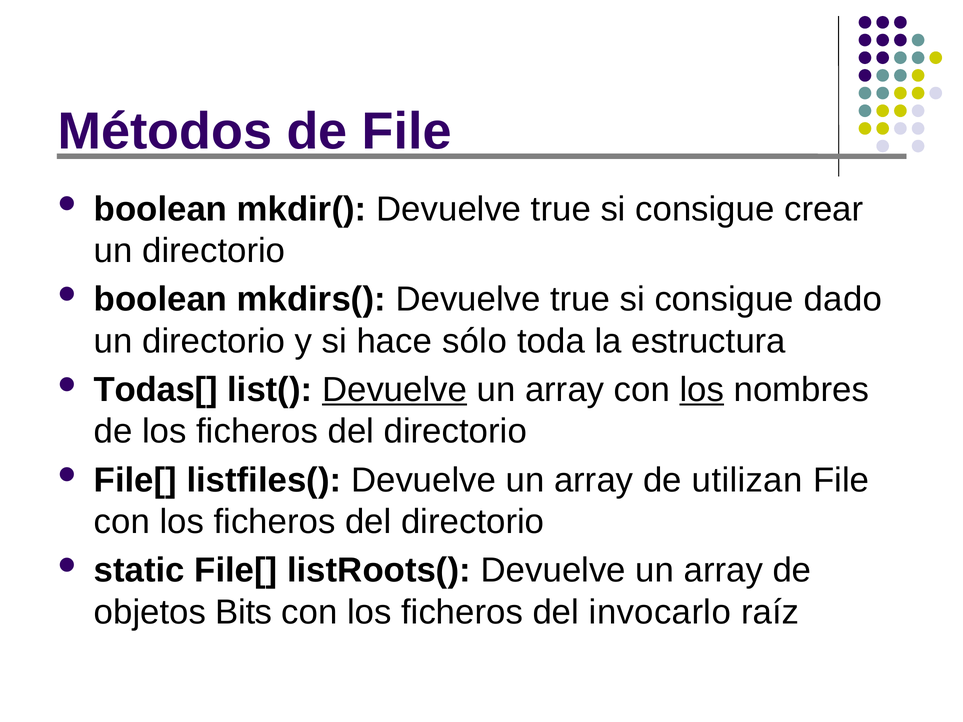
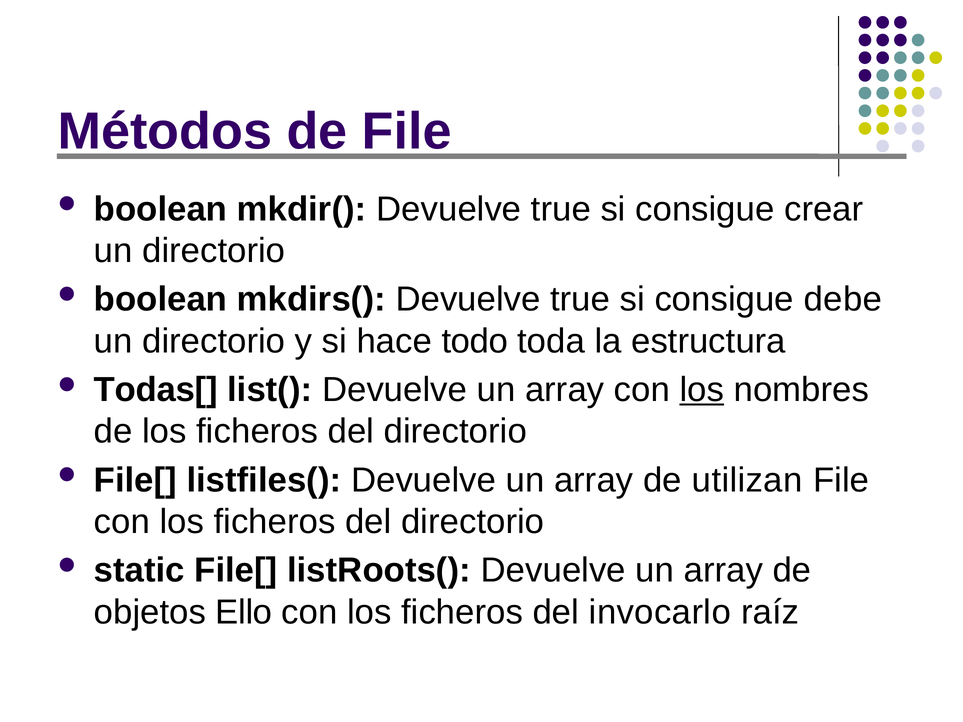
dado: dado -> debe
sólo: sólo -> todo
Devuelve at (395, 390) underline: present -> none
Bits: Bits -> Ello
